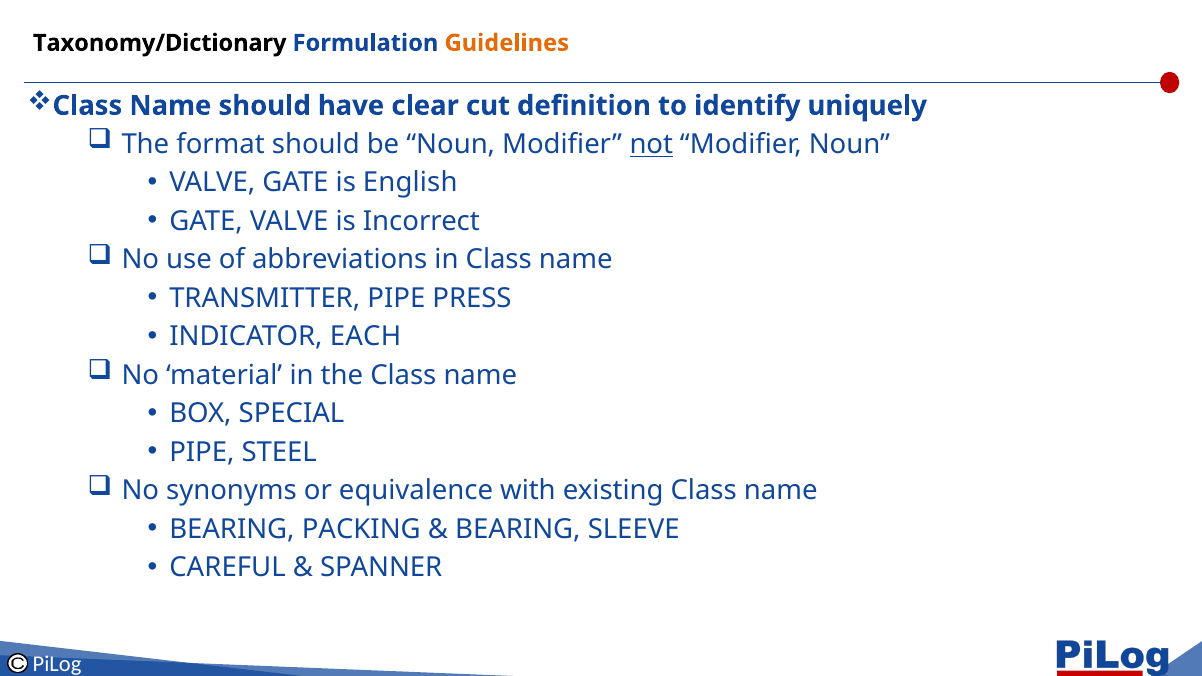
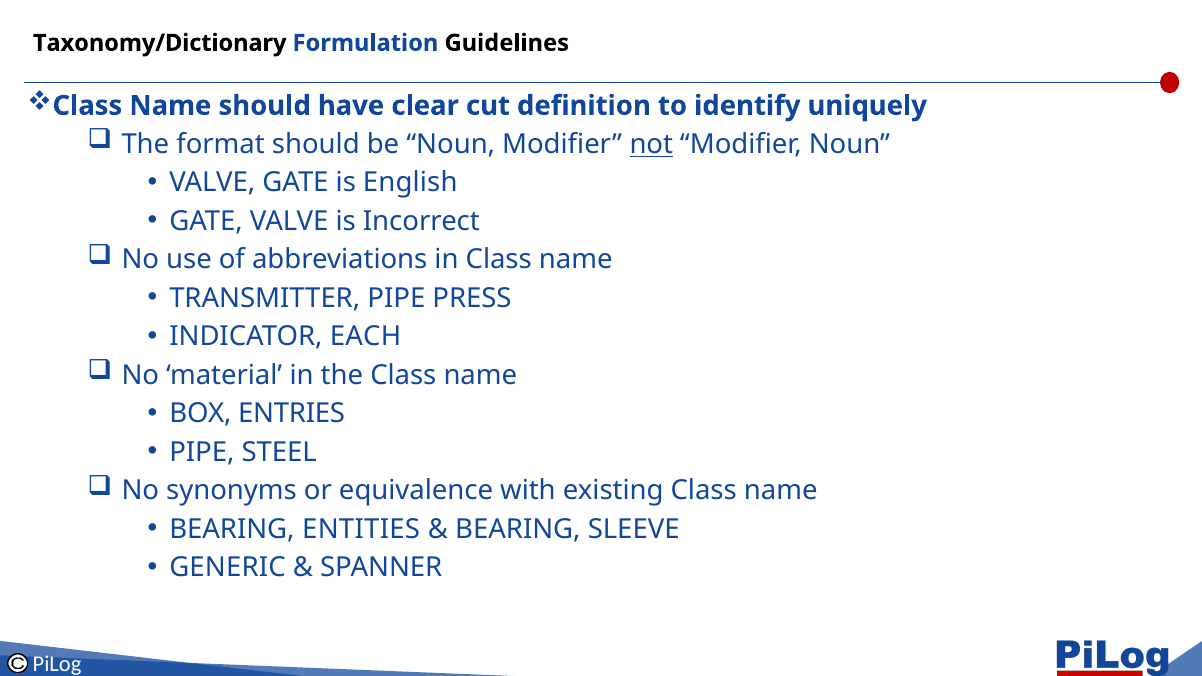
Guidelines colour: orange -> black
SPECIAL: SPECIAL -> ENTRIES
PACKING: PACKING -> ENTITIES
CAREFUL: CAREFUL -> GENERIC
